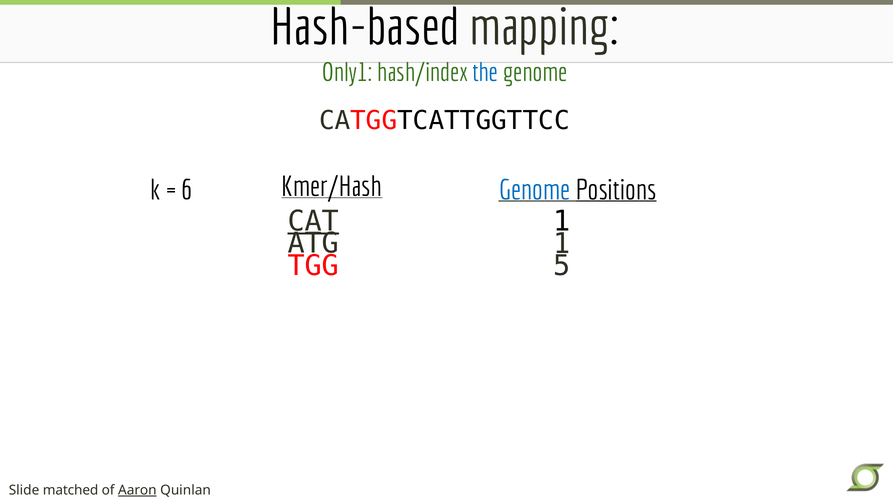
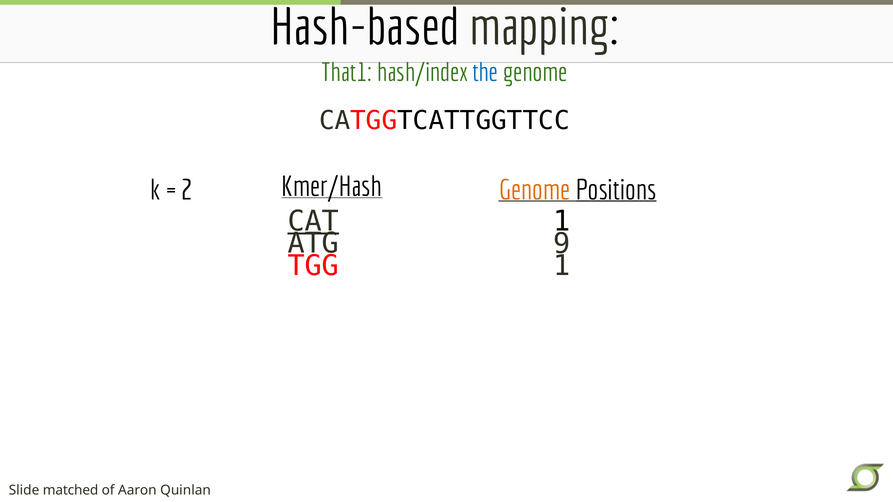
Only1: Only1 -> That1
Genome at (534, 190) colour: blue -> orange
6: 6 -> 2
ATG 1: 1 -> 9
TGG 5: 5 -> 1
Aaron underline: present -> none
